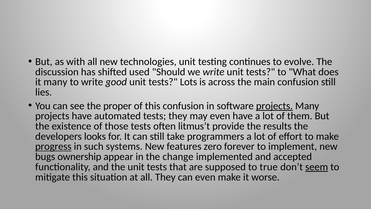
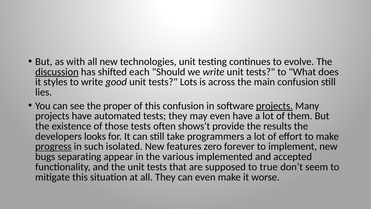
discussion underline: none -> present
used: used -> each
it many: many -> styles
litmus’t: litmus’t -> shows’t
systems: systems -> isolated
ownership: ownership -> separating
change: change -> various
seem underline: present -> none
